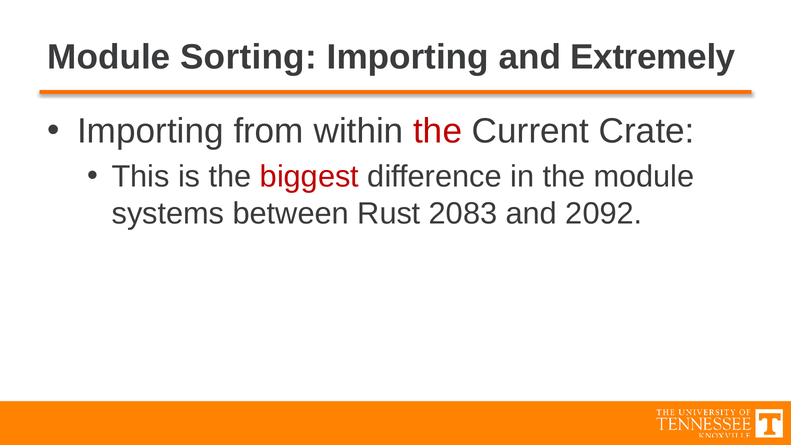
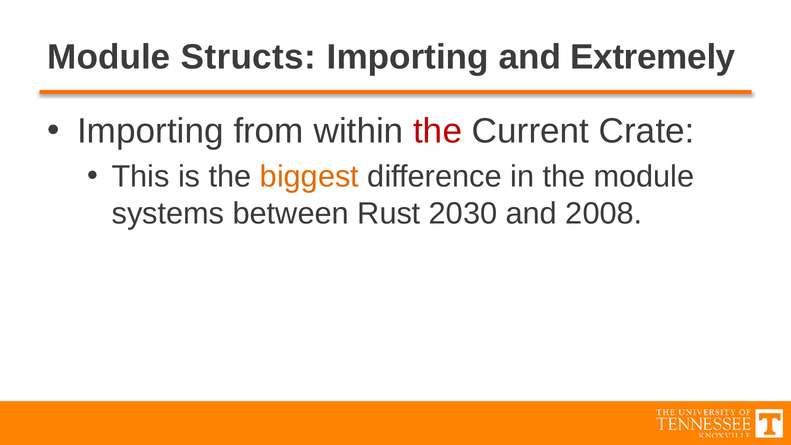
Sorting: Sorting -> Structs
biggest colour: red -> orange
2083: 2083 -> 2030
2092: 2092 -> 2008
